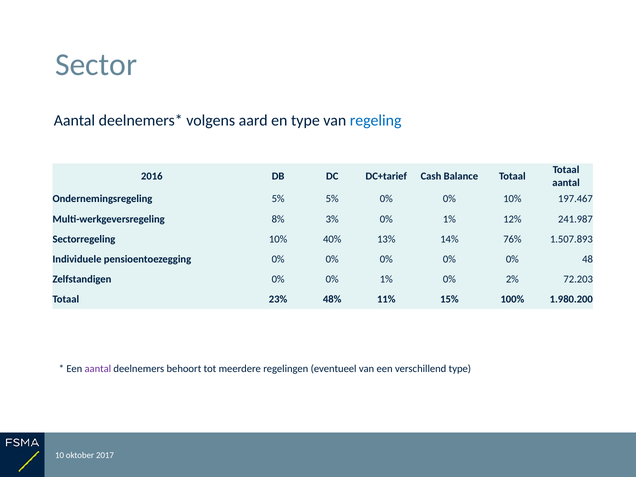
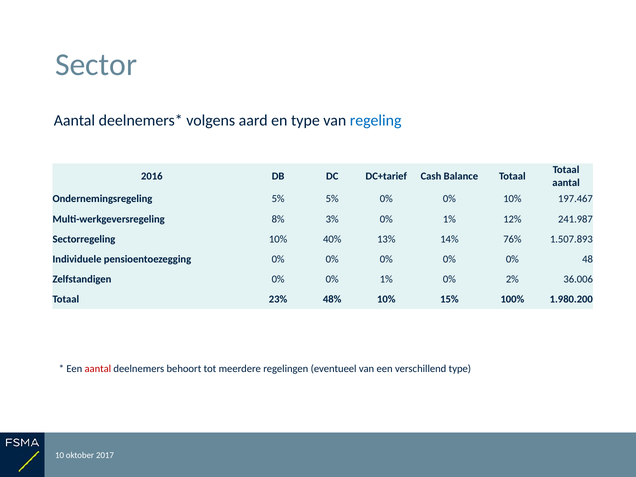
72.203: 72.203 -> 36.006
48% 11%: 11% -> 10%
aantal at (98, 369) colour: purple -> red
